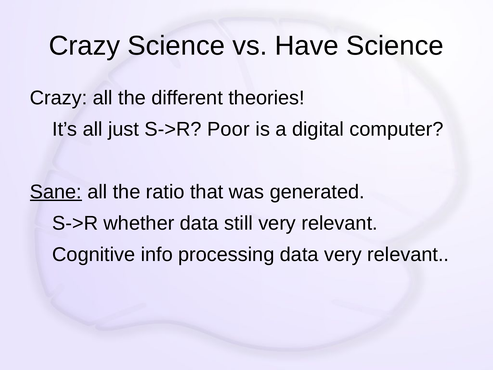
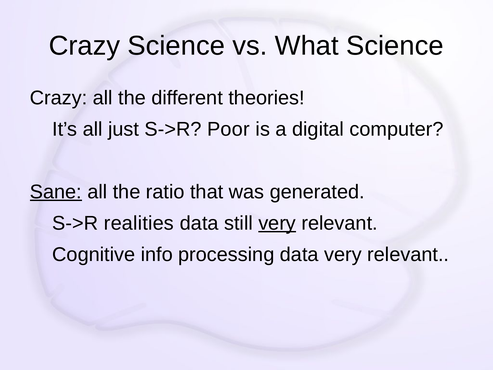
Have: Have -> What
whether: whether -> realities
very at (277, 223) underline: none -> present
